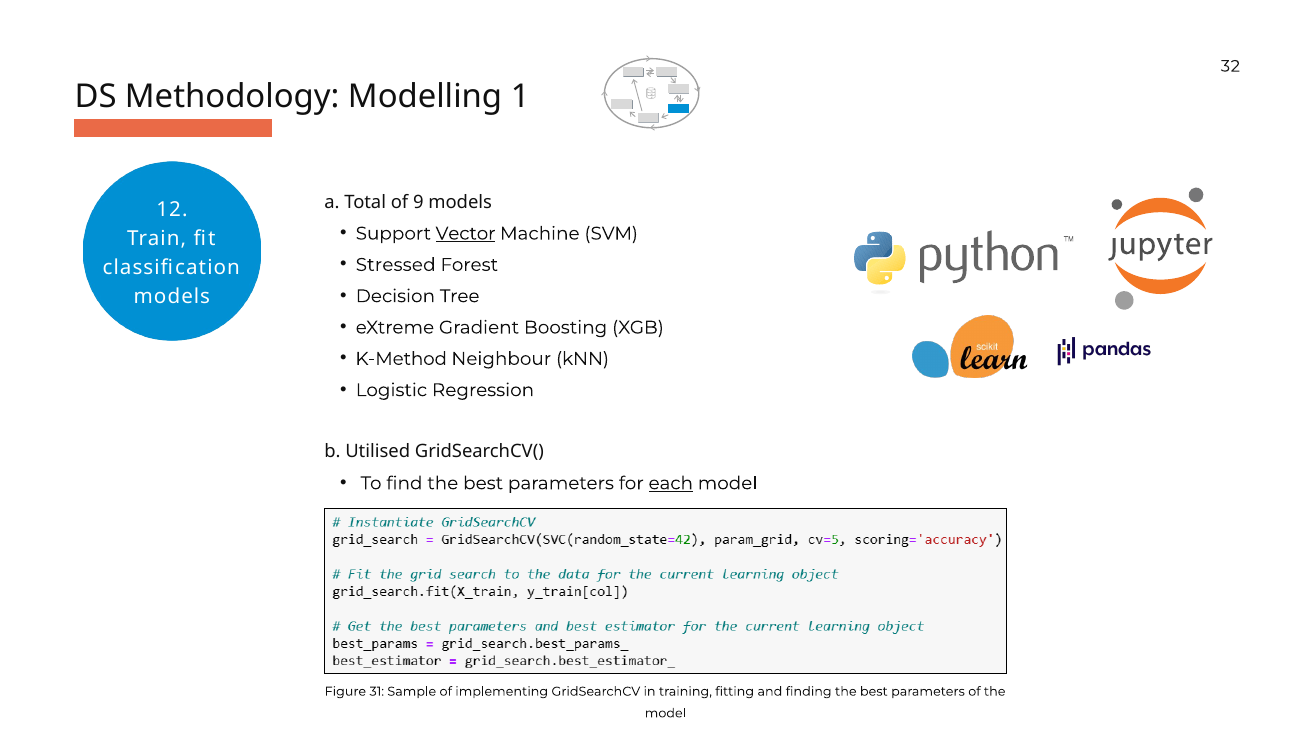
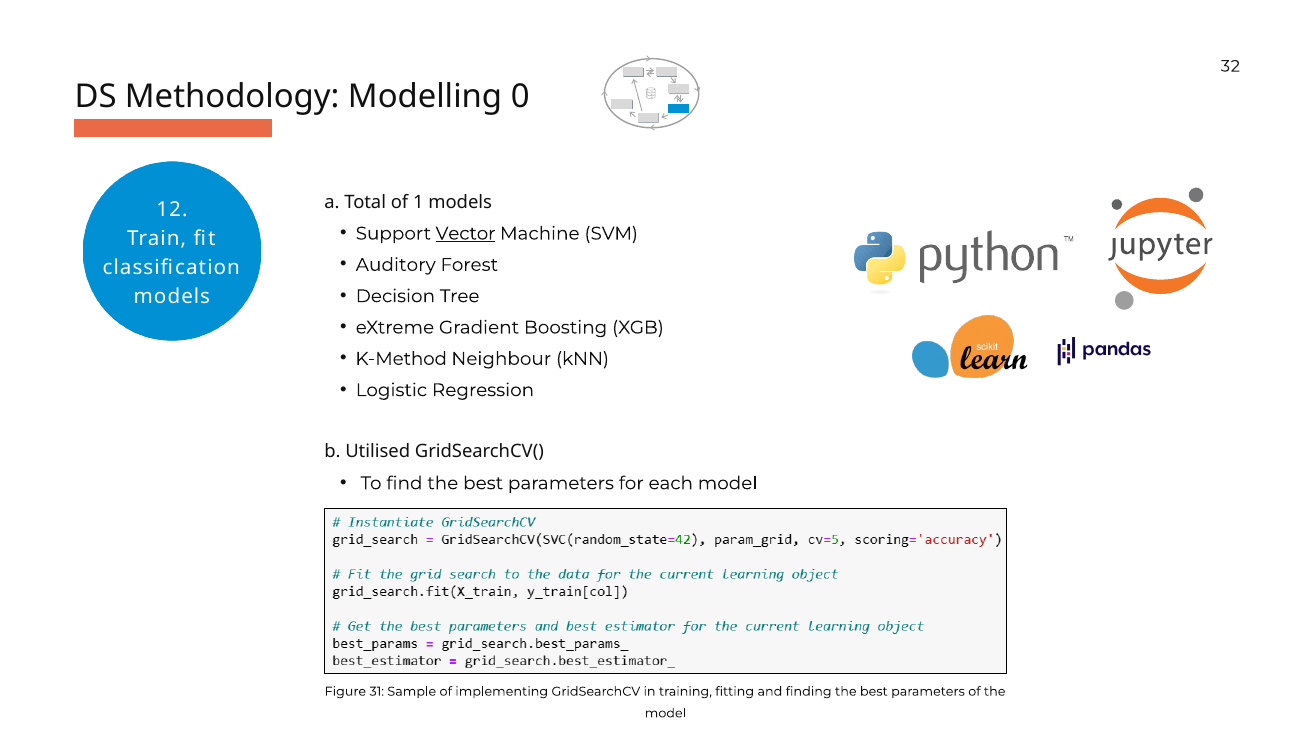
1: 1 -> 0
9: 9 -> 1
Stressed: Stressed -> Auditory
each underline: present -> none
